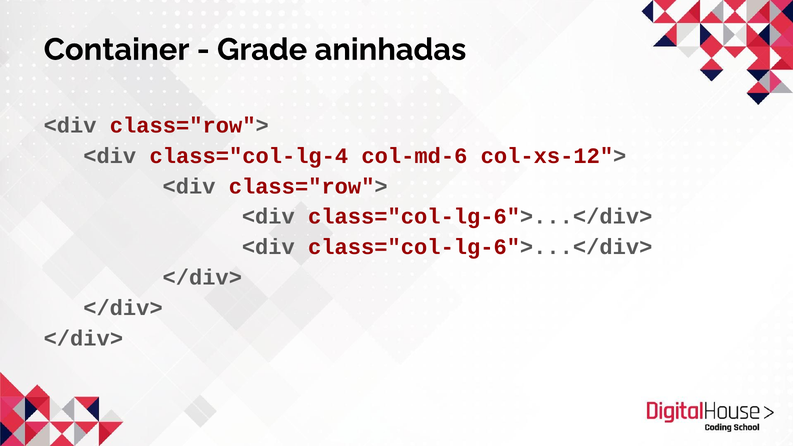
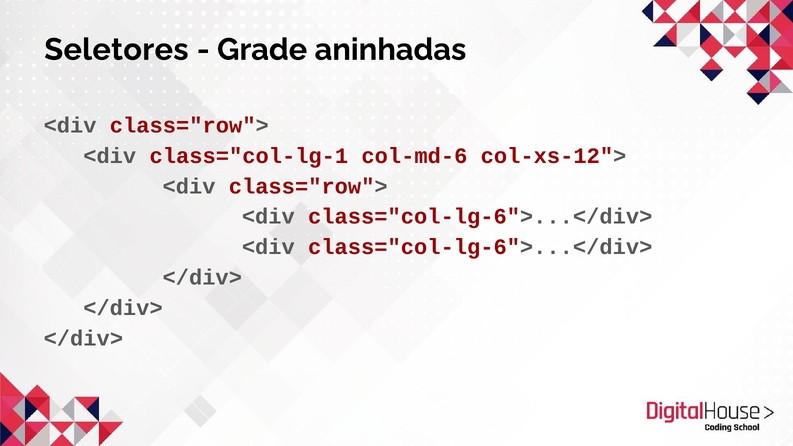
Container: Container -> Seletores
class="col-lg-4: class="col-lg-4 -> class="col-lg-1
